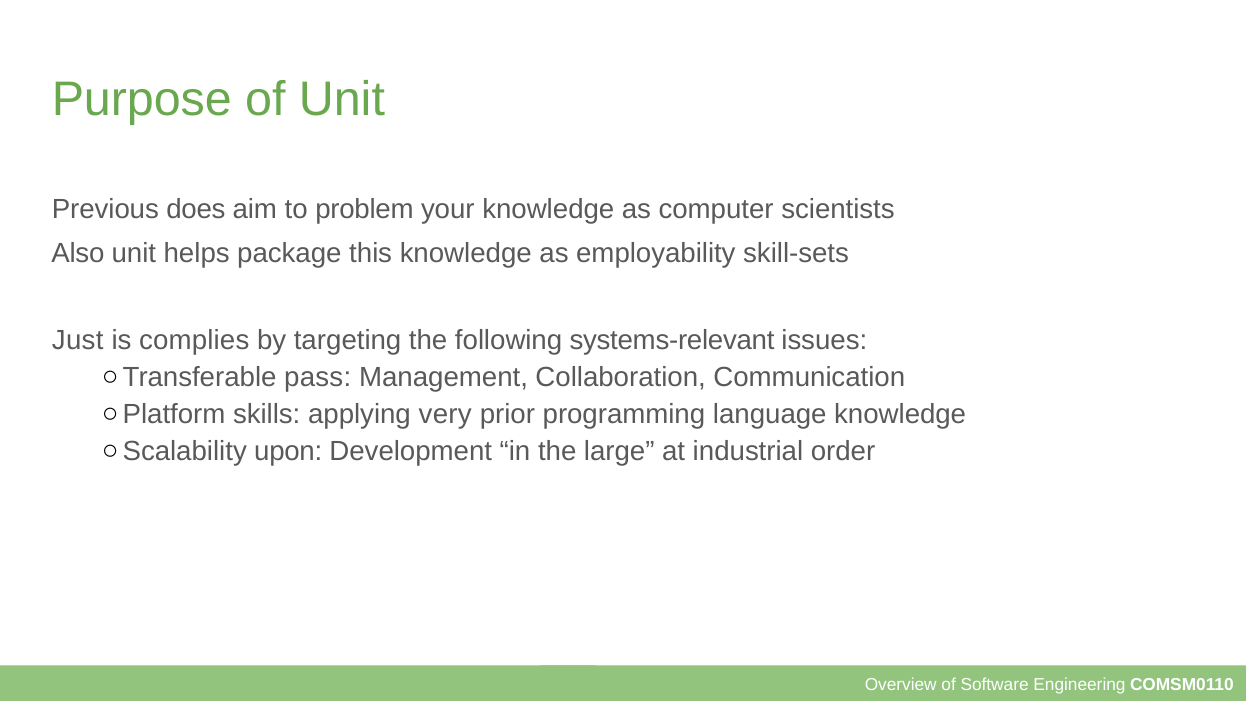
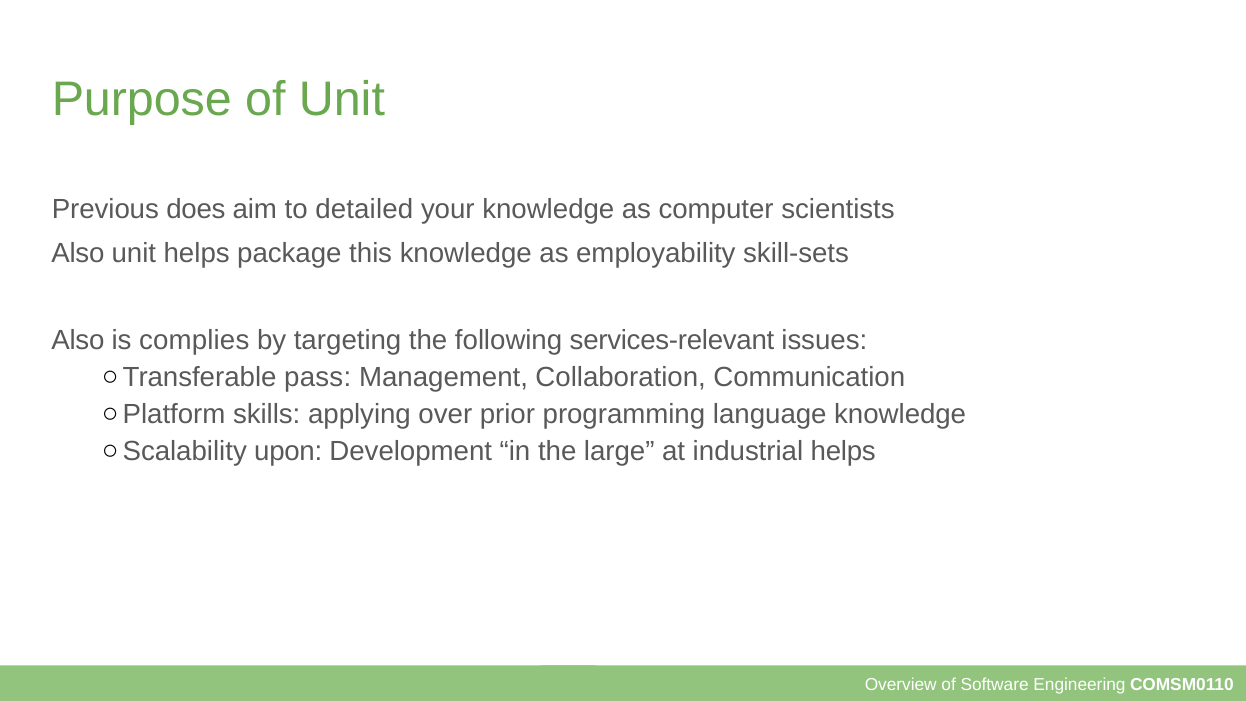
problem: problem -> detailed
Just at (78, 341): Just -> Also
systems-relevant: systems-relevant -> services-relevant
very: very -> over
industrial order: order -> helps
